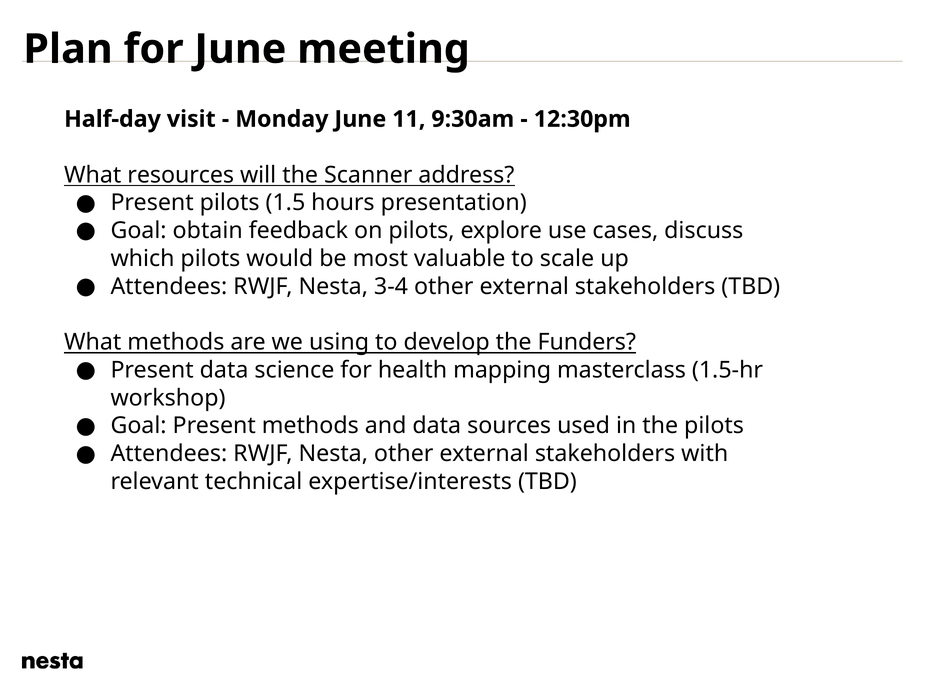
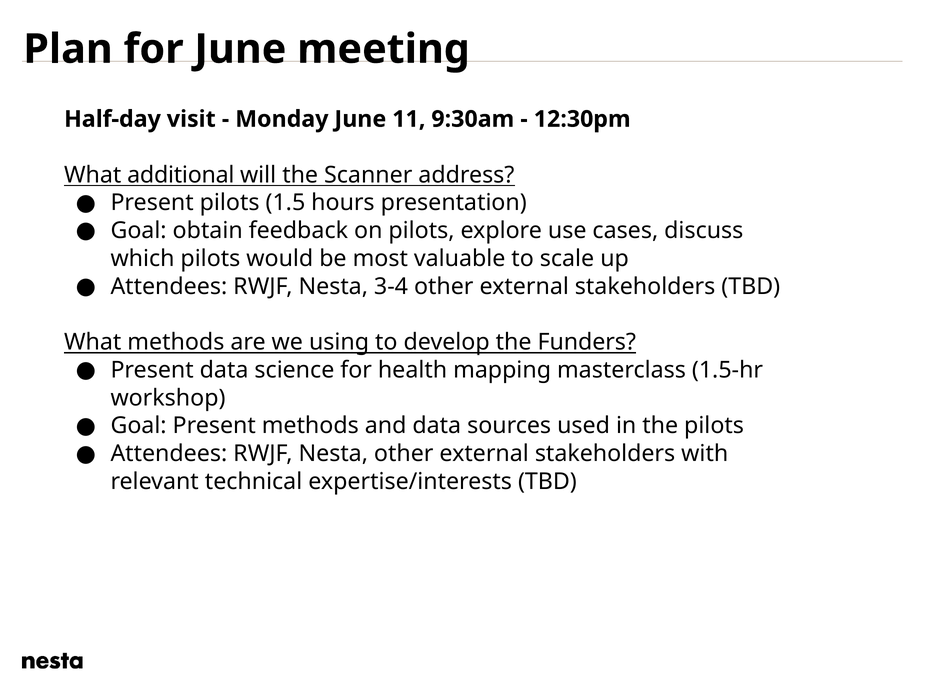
resources: resources -> additional
